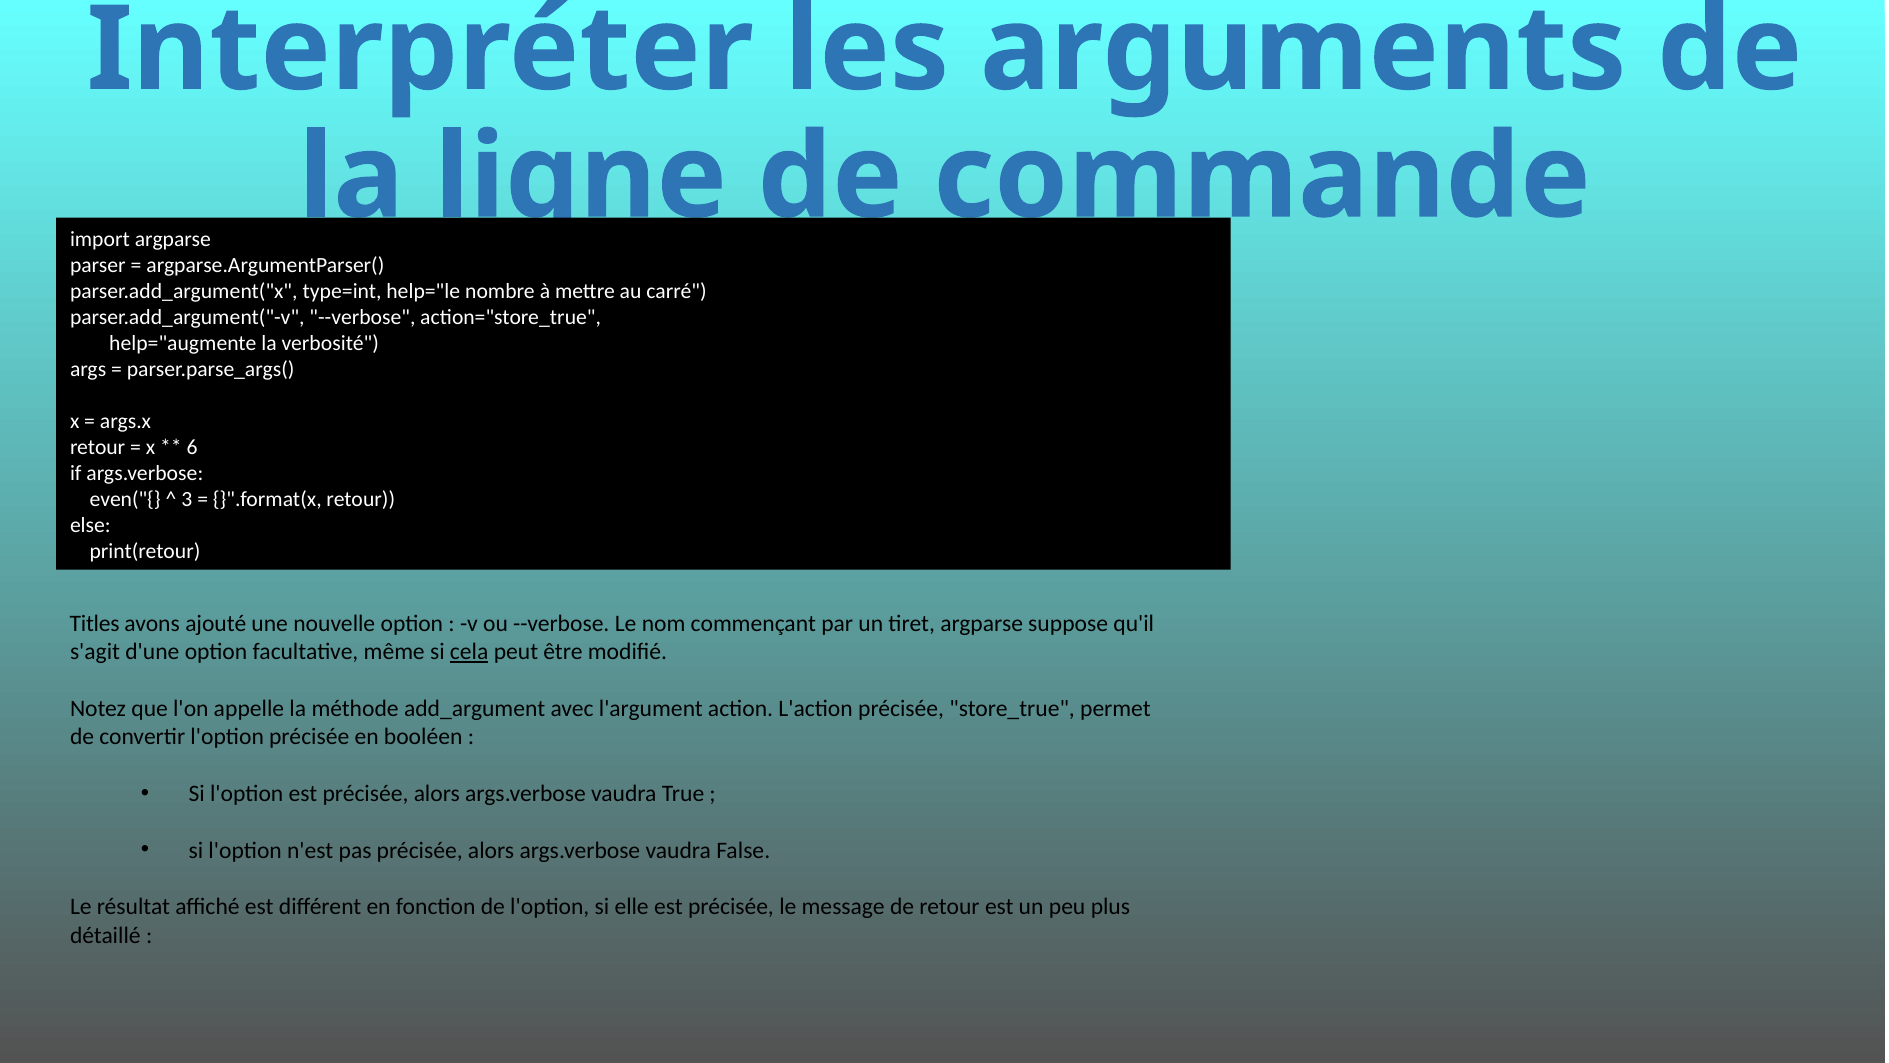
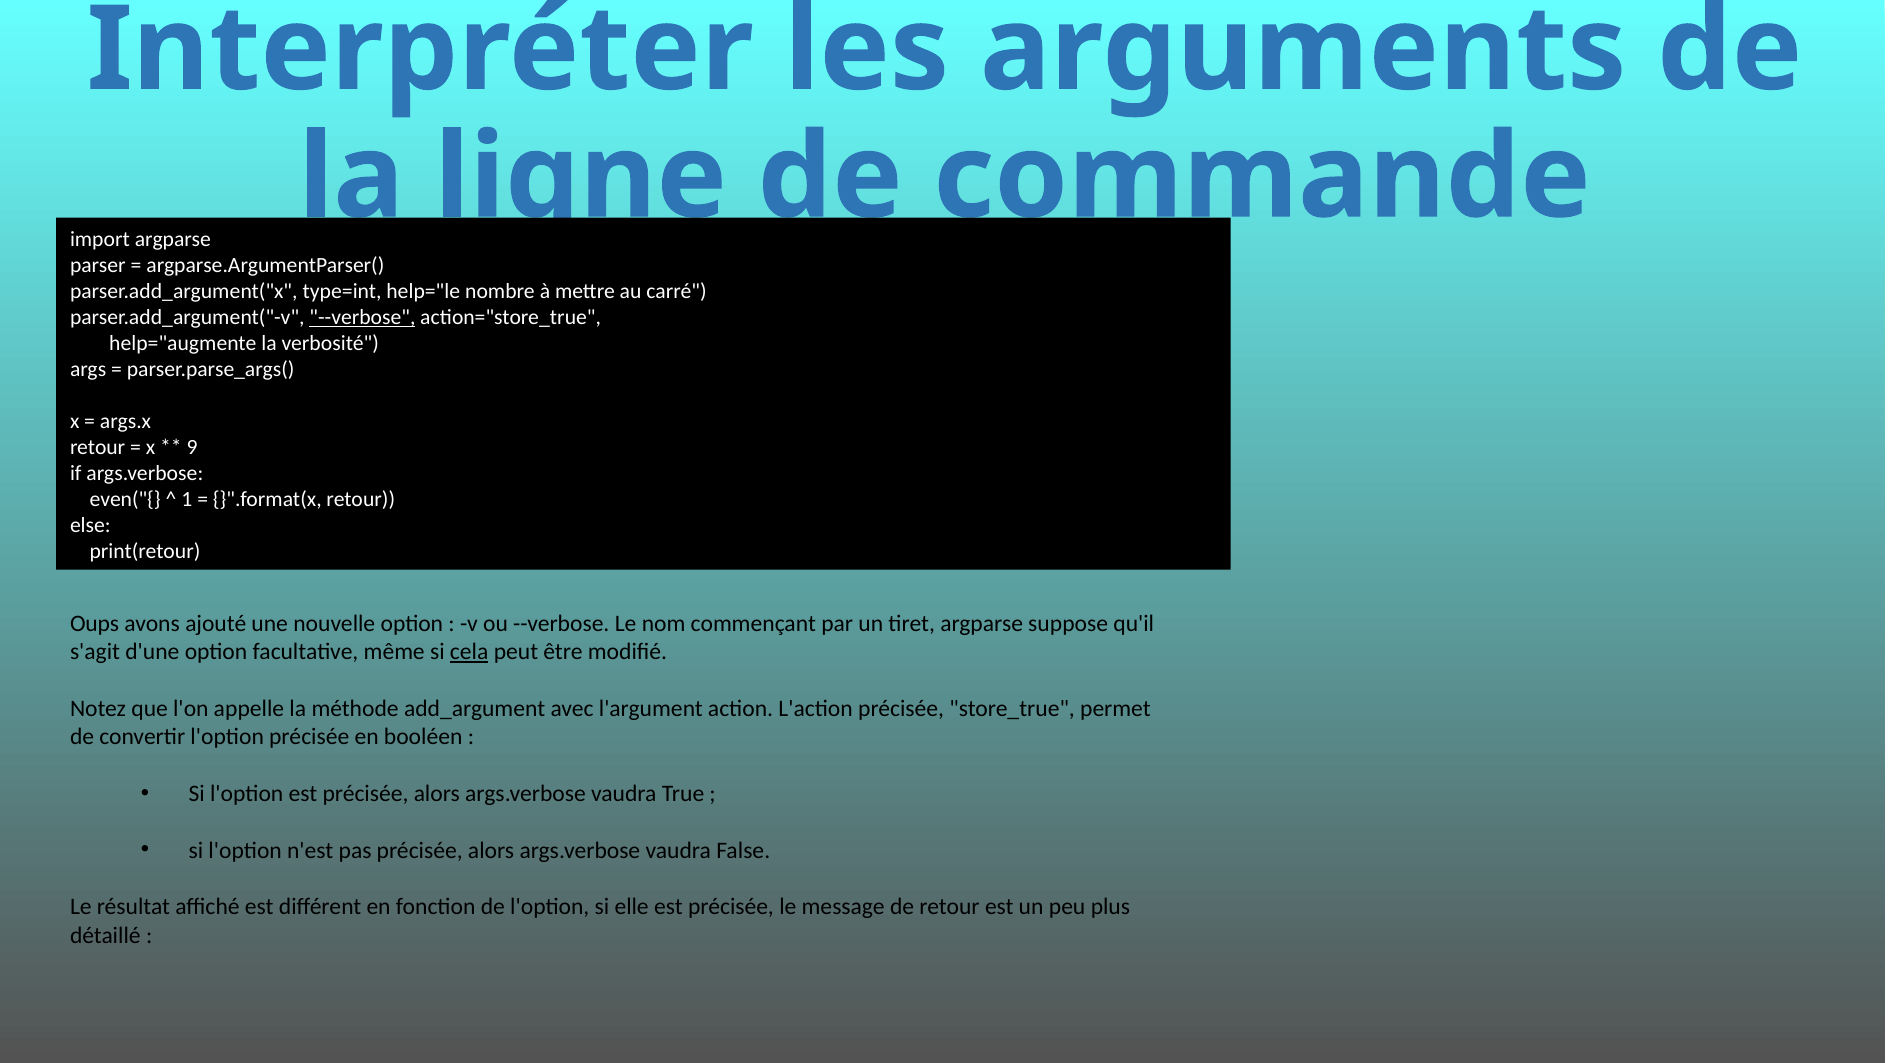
--verbose at (362, 317) underline: none -> present
6: 6 -> 9
3: 3 -> 1
Titles: Titles -> Oups
